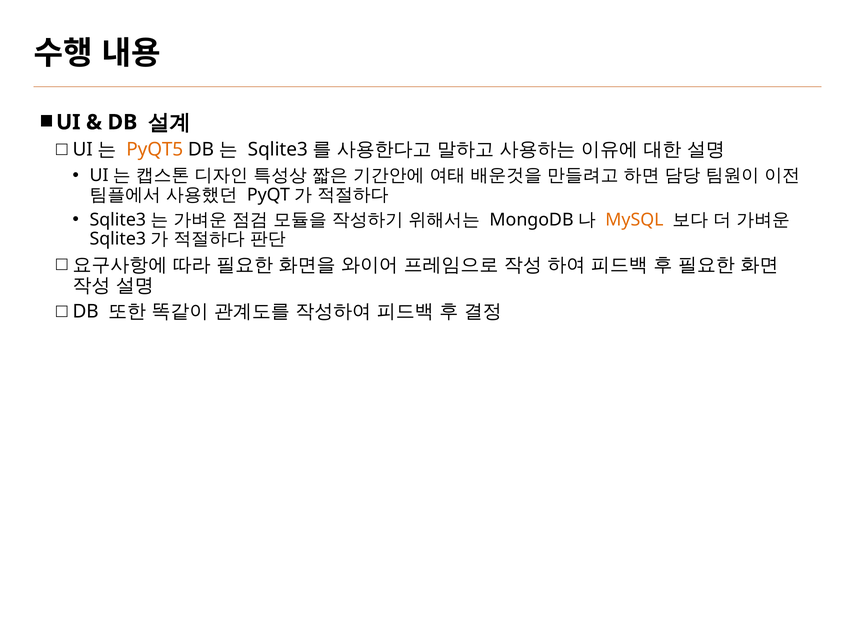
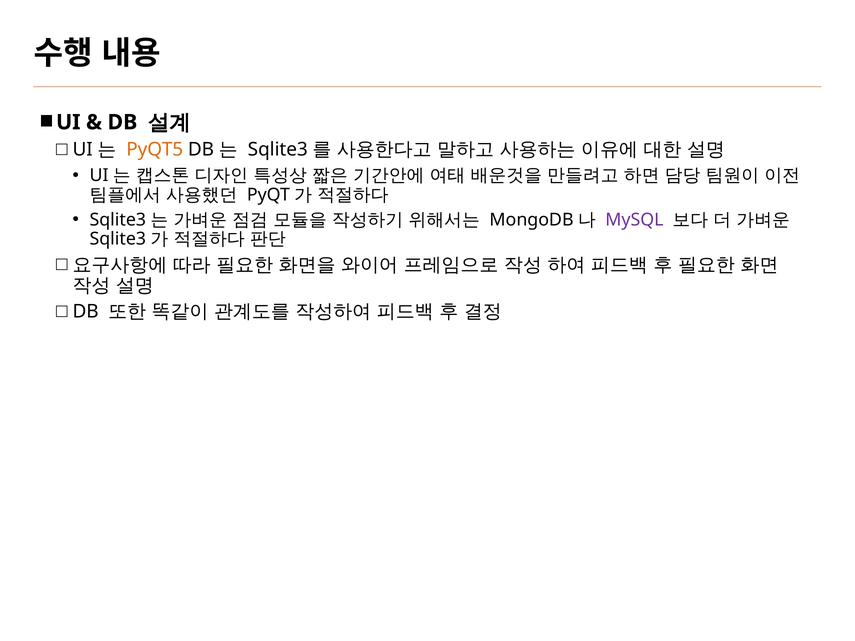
MySQL colour: orange -> purple
